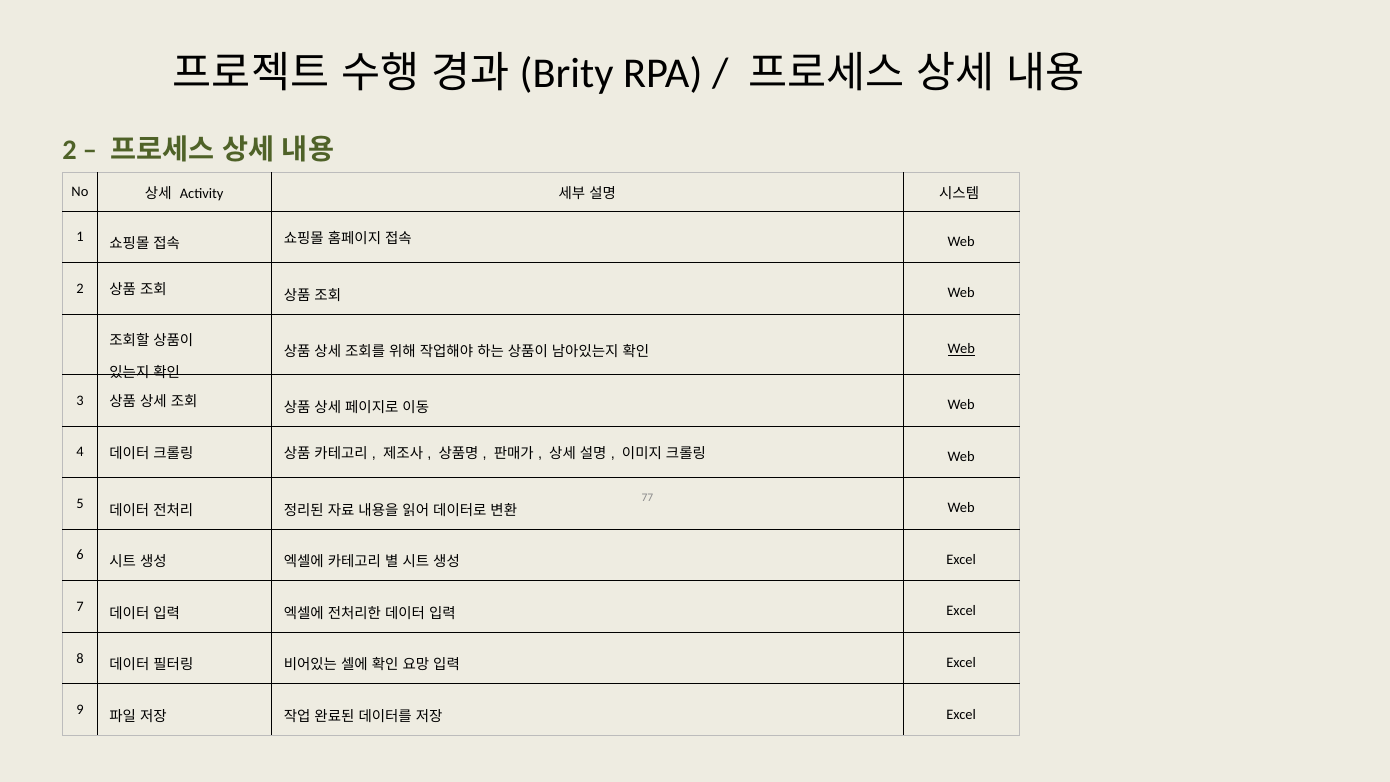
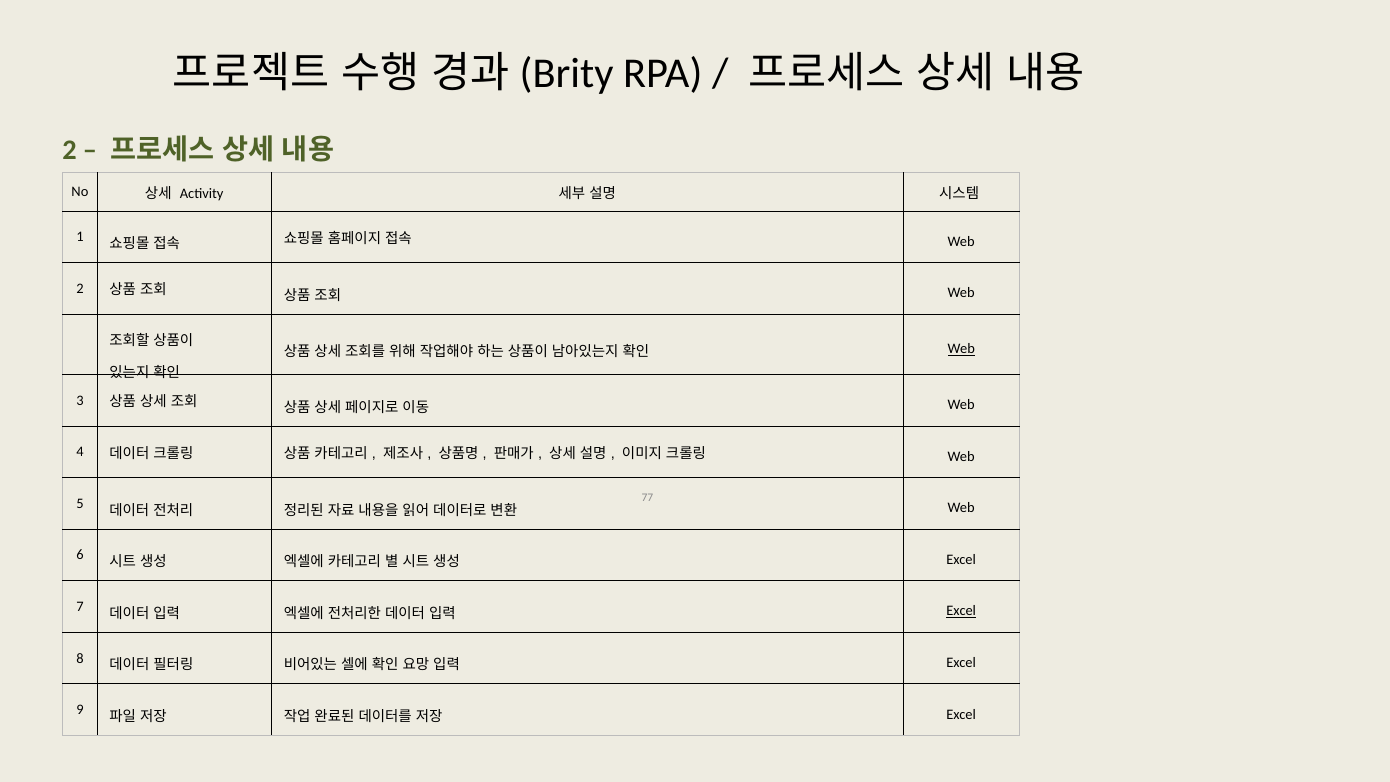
Excel at (961, 611) underline: none -> present
